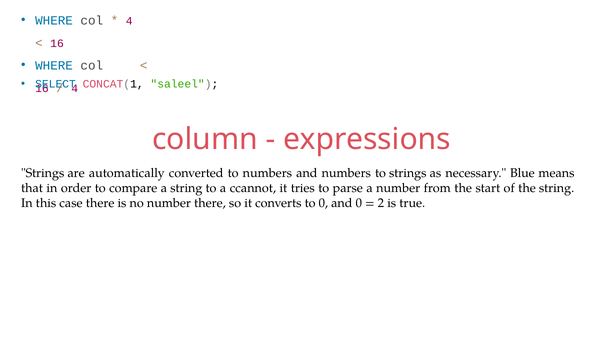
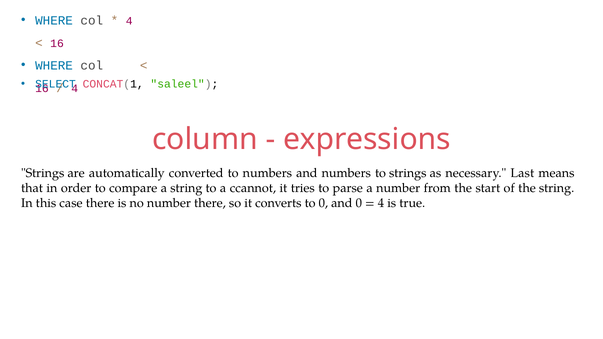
Blue: Blue -> Last
2 at (381, 203): 2 -> 4
